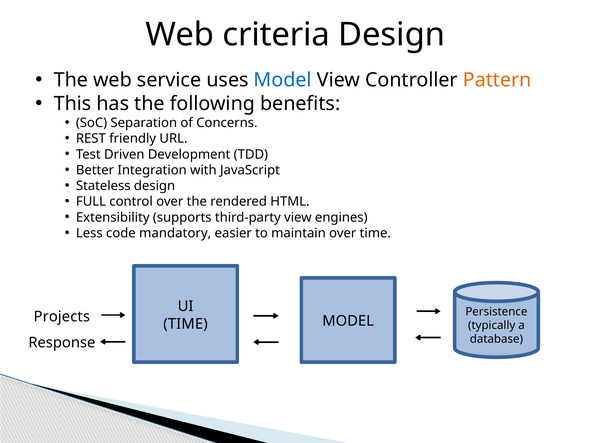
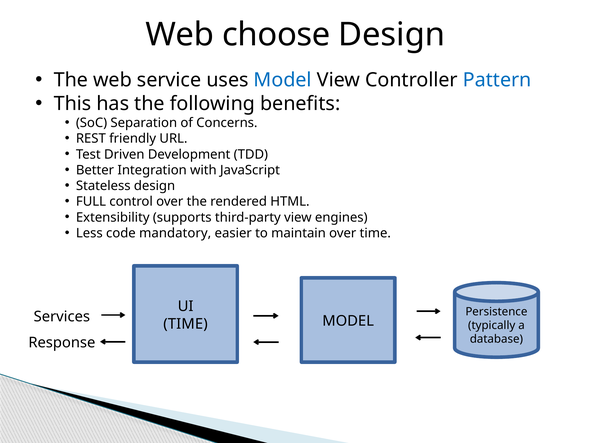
criteria: criteria -> choose
Pattern colour: orange -> blue
Projects: Projects -> Services
